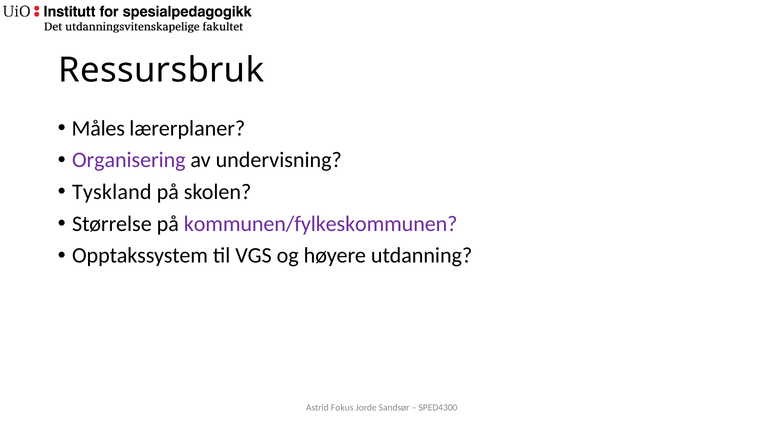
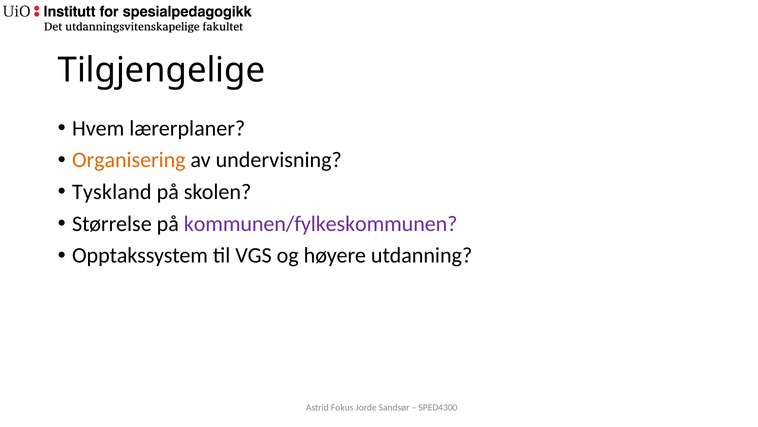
Ressursbruk: Ressursbruk -> Tilgjengelige
Måles: Måles -> Hvem
Organisering colour: purple -> orange
